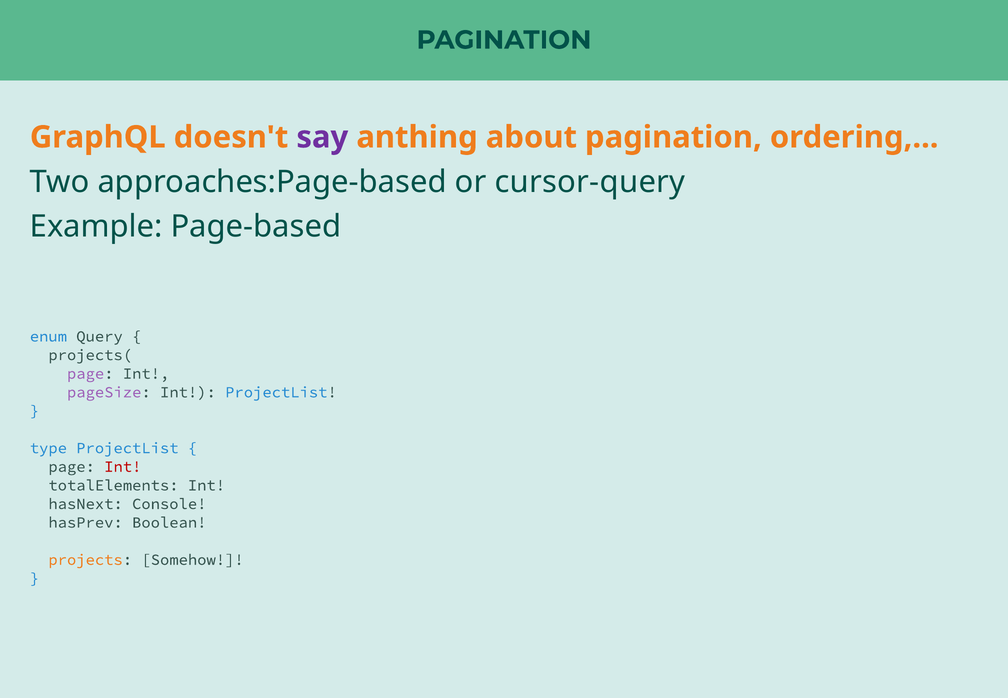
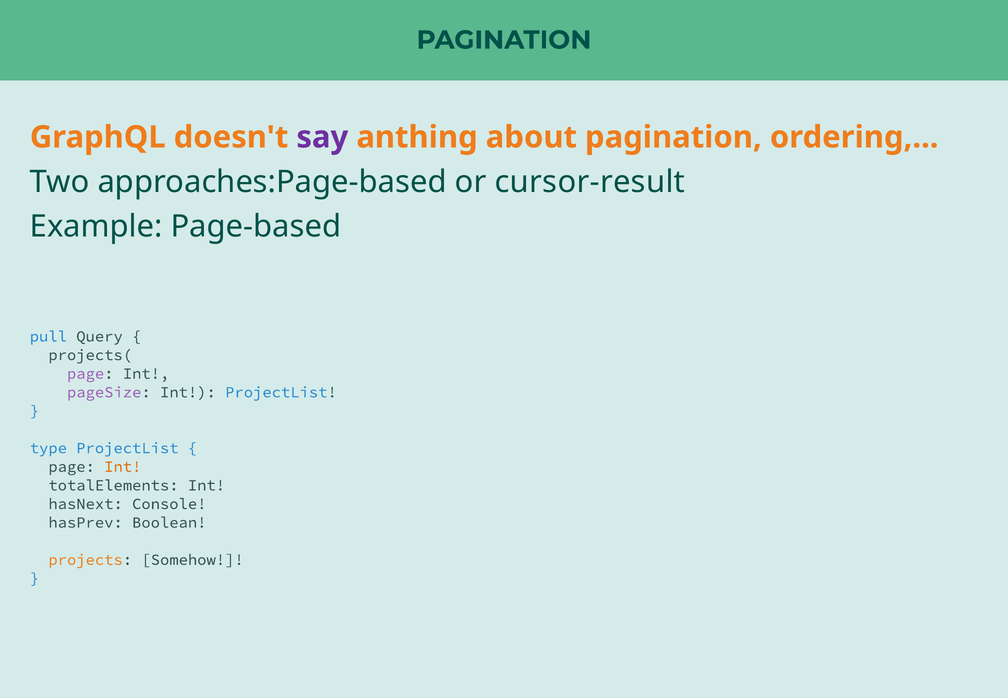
cursor-query: cursor-query -> cursor-result
enum: enum -> pull
Int at (123, 467) colour: red -> orange
